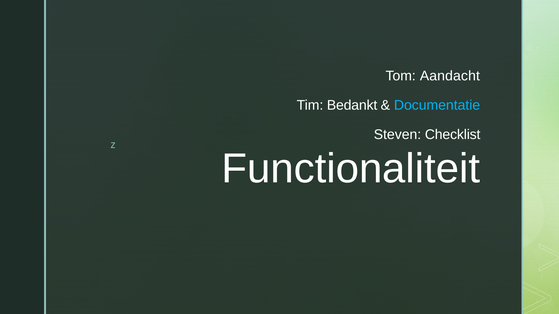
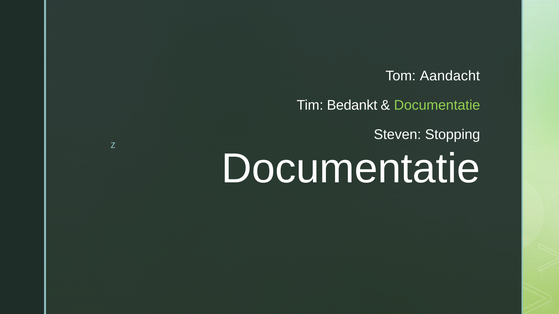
Documentatie at (437, 105) colour: light blue -> light green
Checklist: Checklist -> Stopping
Functionaliteit at (351, 169): Functionaliteit -> Documentatie
